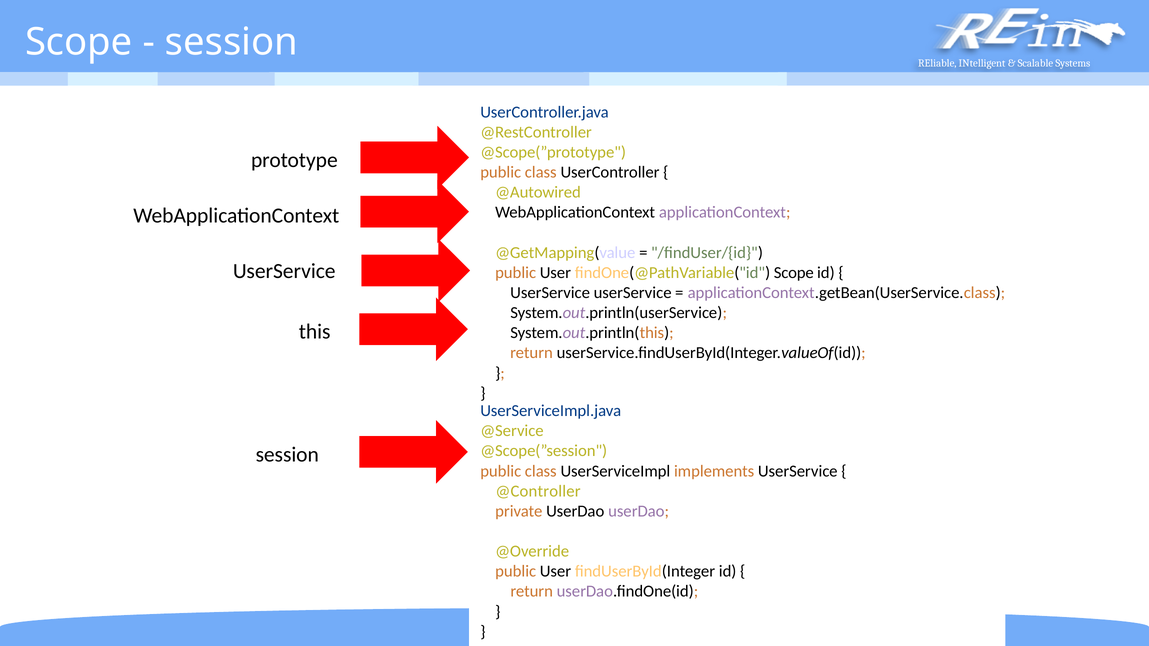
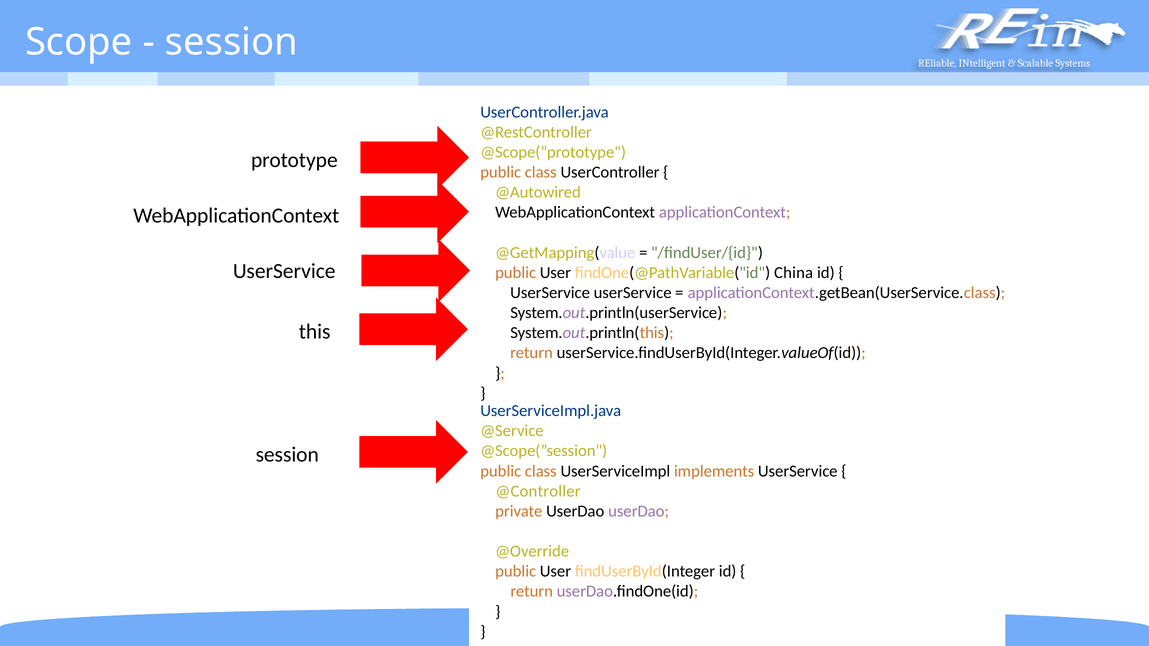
findOne(@PathVariable("id Scope: Scope -> China
